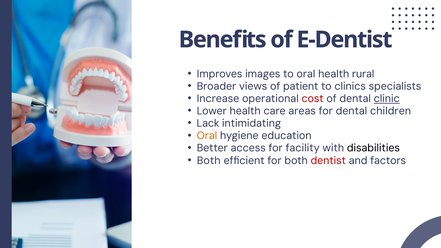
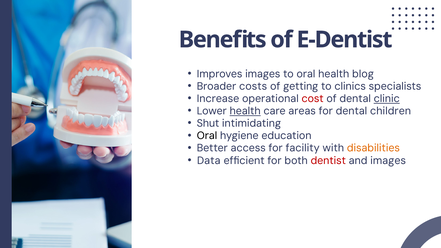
rural: rural -> blog
views: views -> costs
patient: patient -> getting
health at (245, 111) underline: none -> present
Lack: Lack -> Shut
Oral at (207, 136) colour: orange -> black
disabilities colour: black -> orange
Both at (209, 161): Both -> Data
and factors: factors -> images
